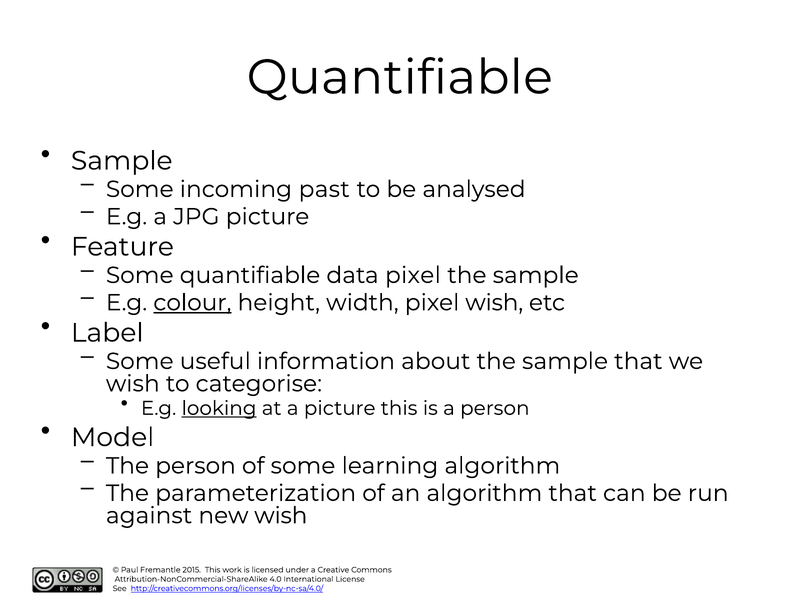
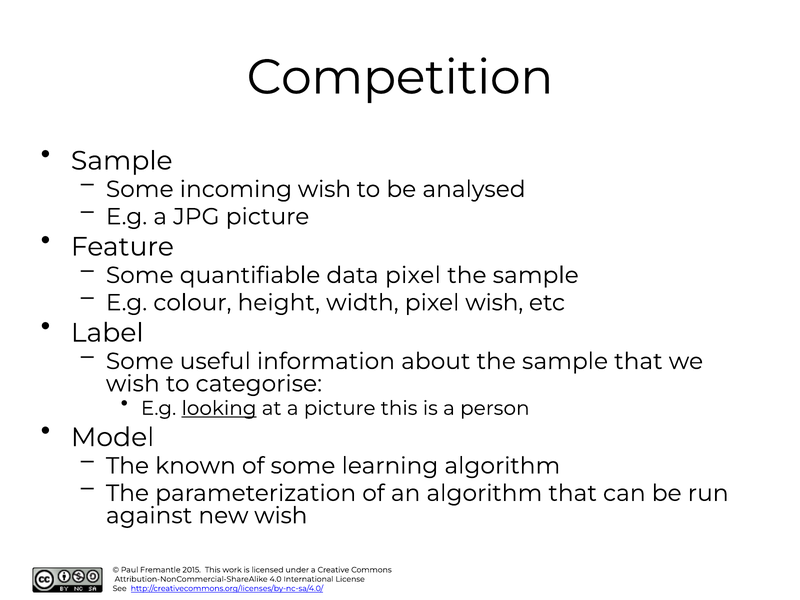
Quantifiable at (400, 77): Quantifiable -> Competition
incoming past: past -> wish
colour underline: present -> none
The person: person -> known
